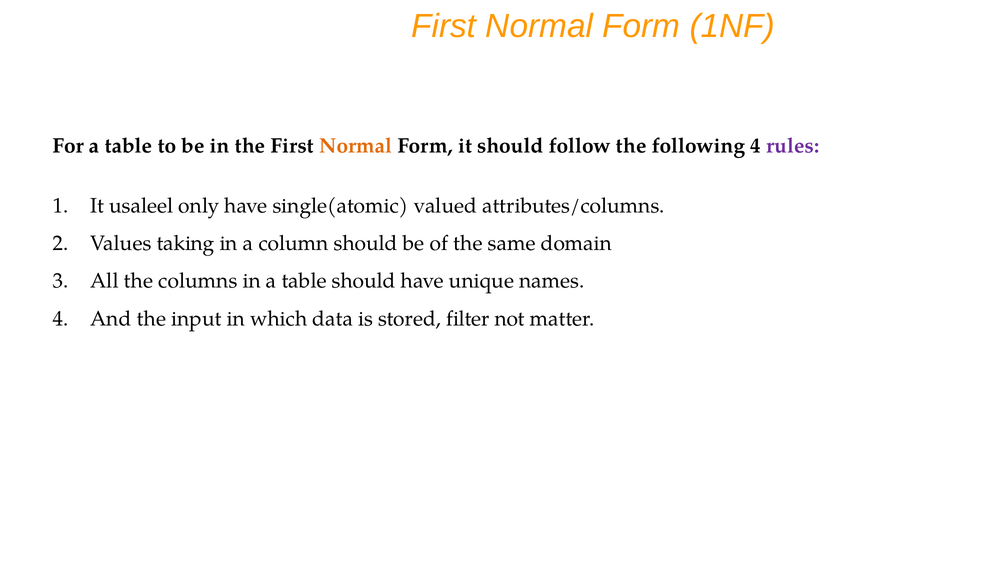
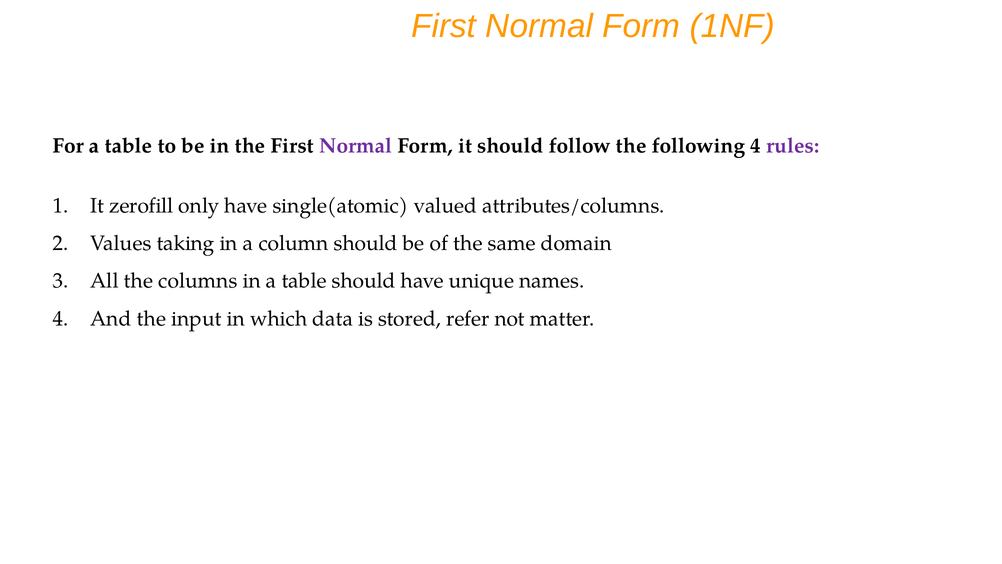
Normal at (356, 146) colour: orange -> purple
usaleel: usaleel -> zerofill
filter: filter -> refer
